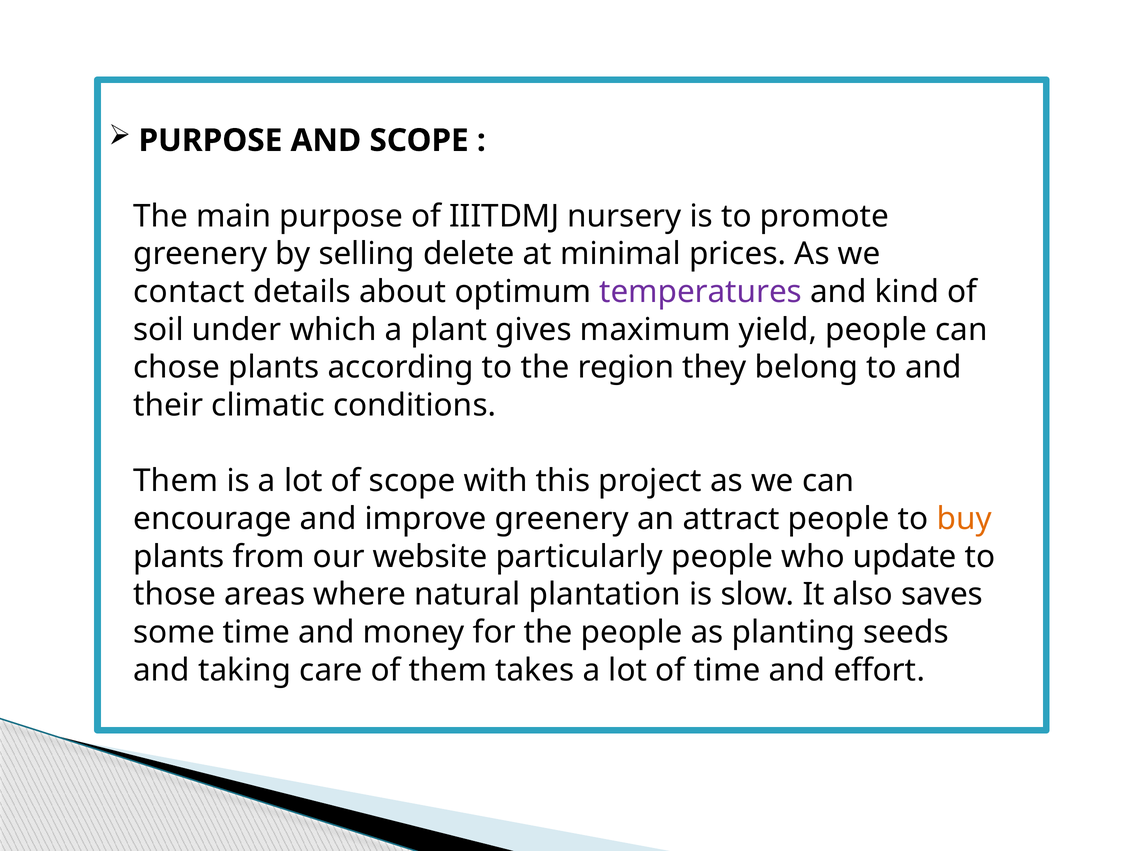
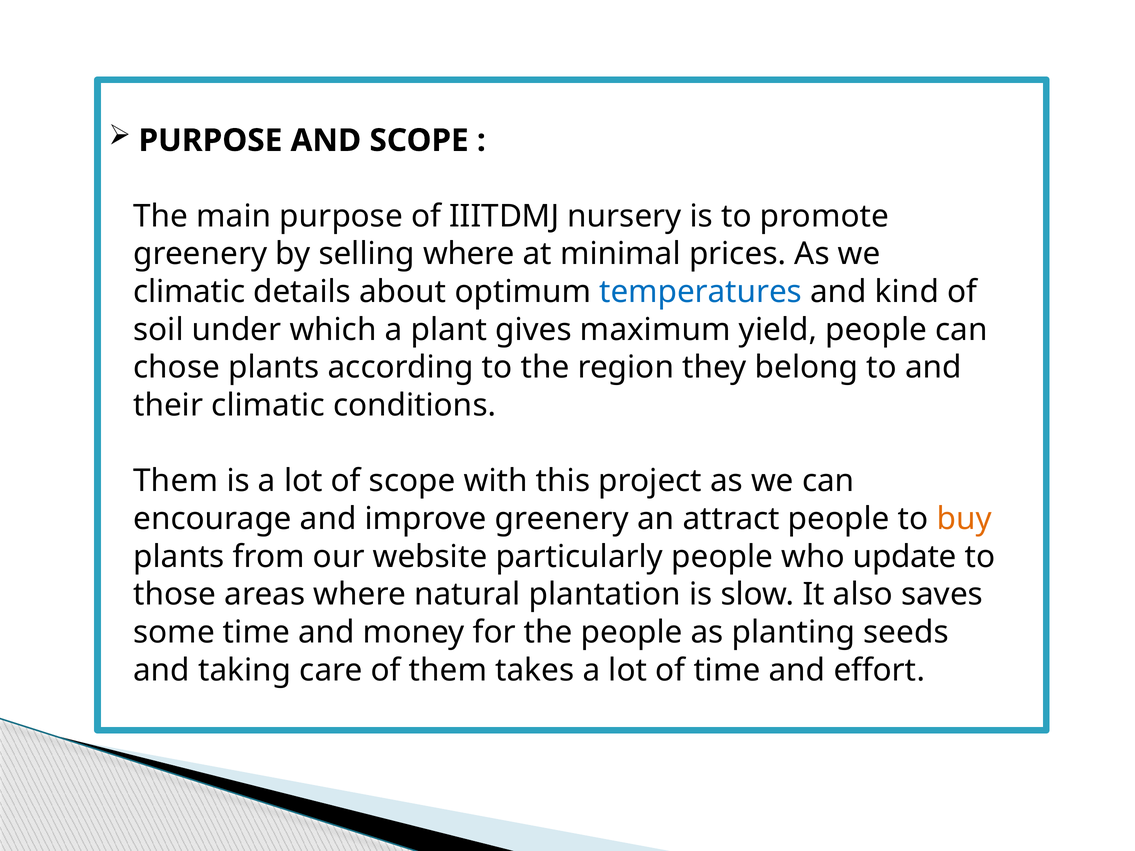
selling delete: delete -> where
contact at (189, 292): contact -> climatic
temperatures colour: purple -> blue
